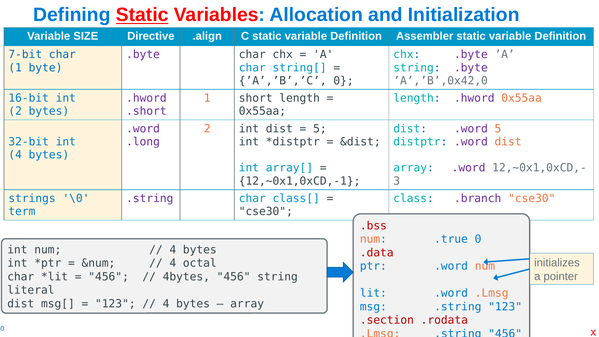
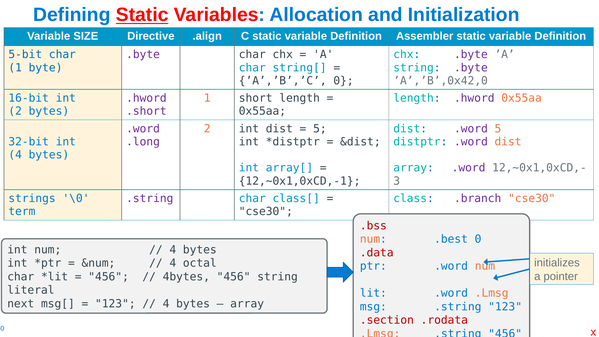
7-bit: 7-bit -> 5-bit
.true: .true -> .best
dist at (21, 304): dist -> next
